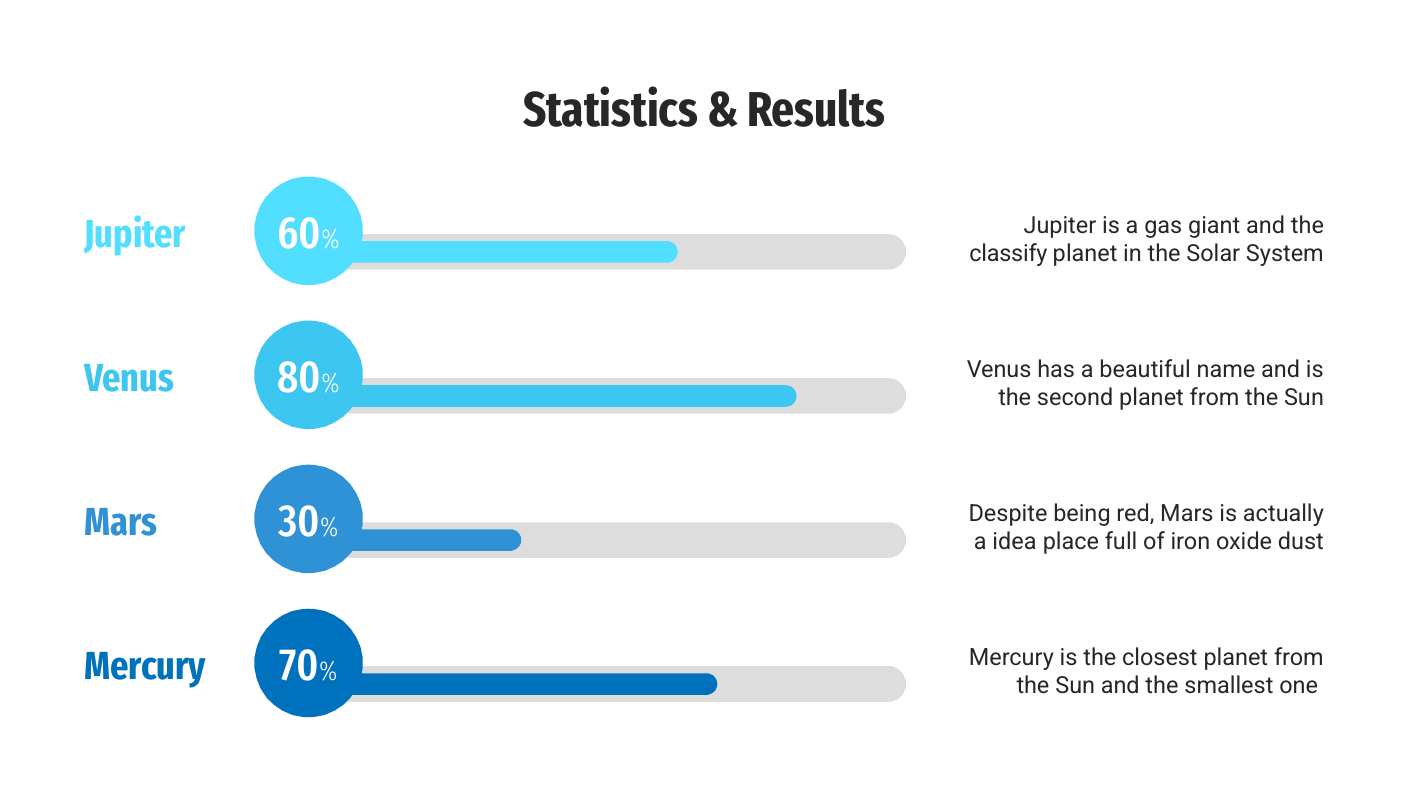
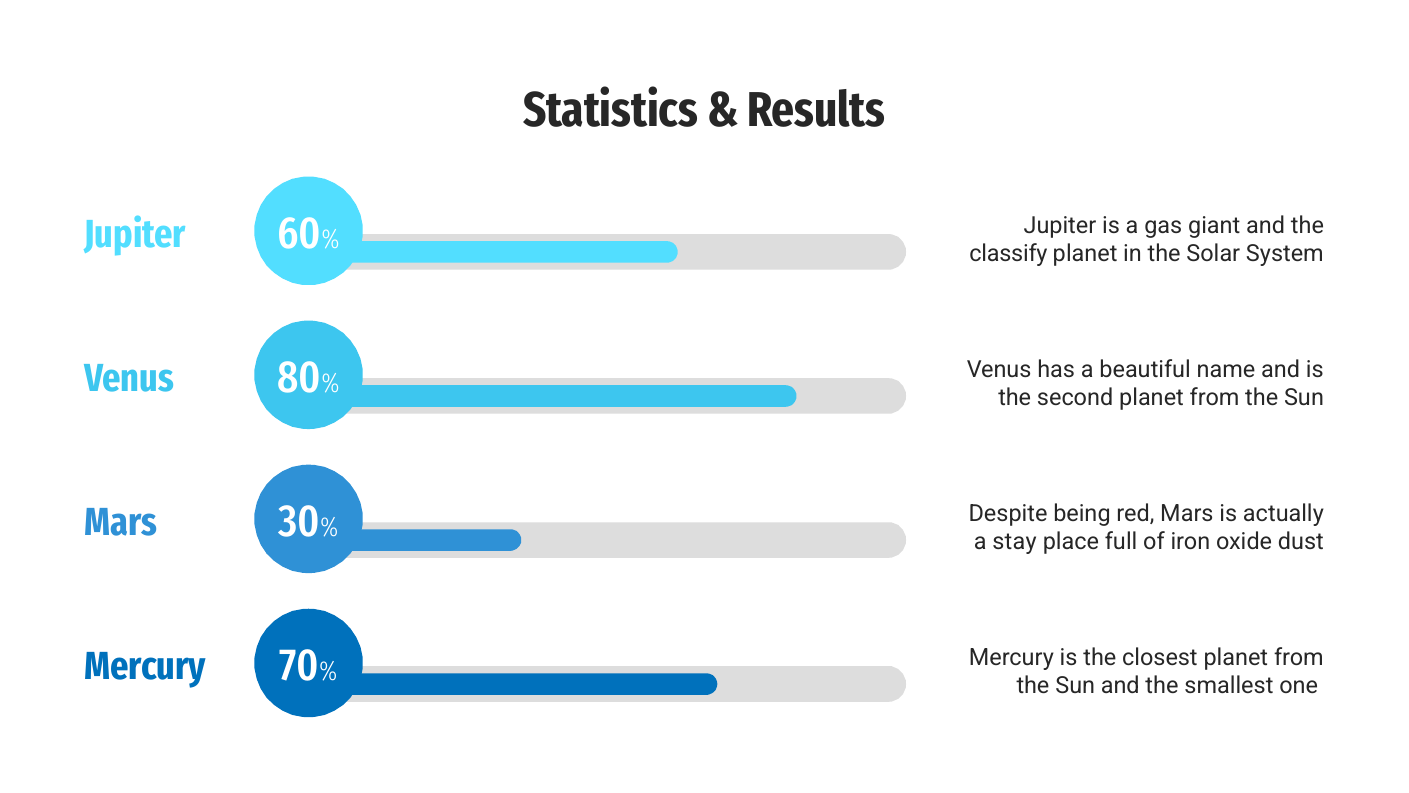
idea: idea -> stay
